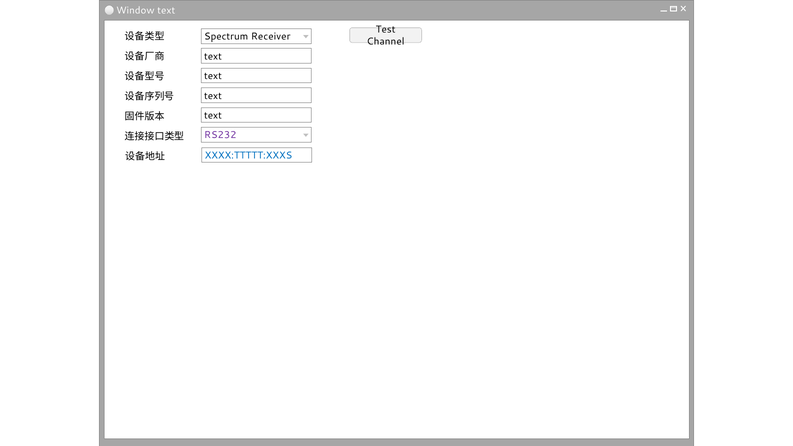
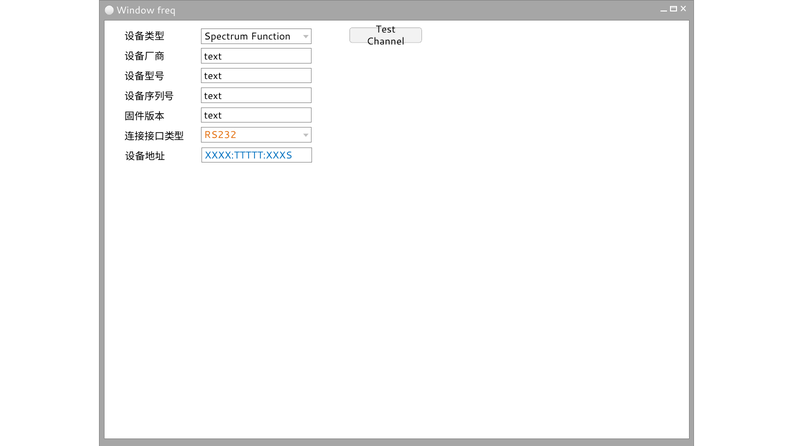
Window text: text -> freq
Receiver: Receiver -> Function
RS232 colour: purple -> orange
